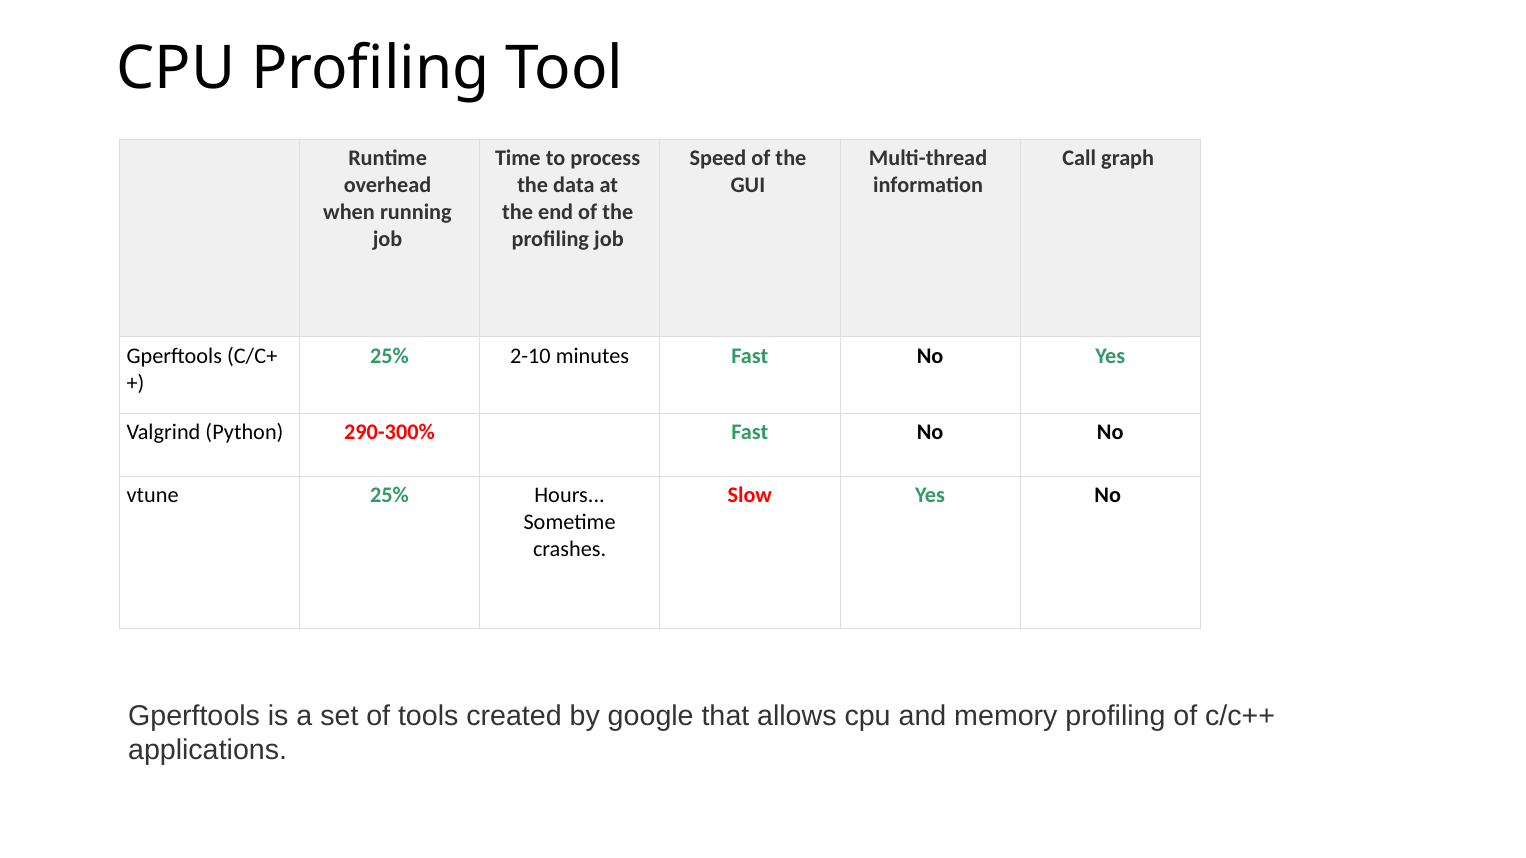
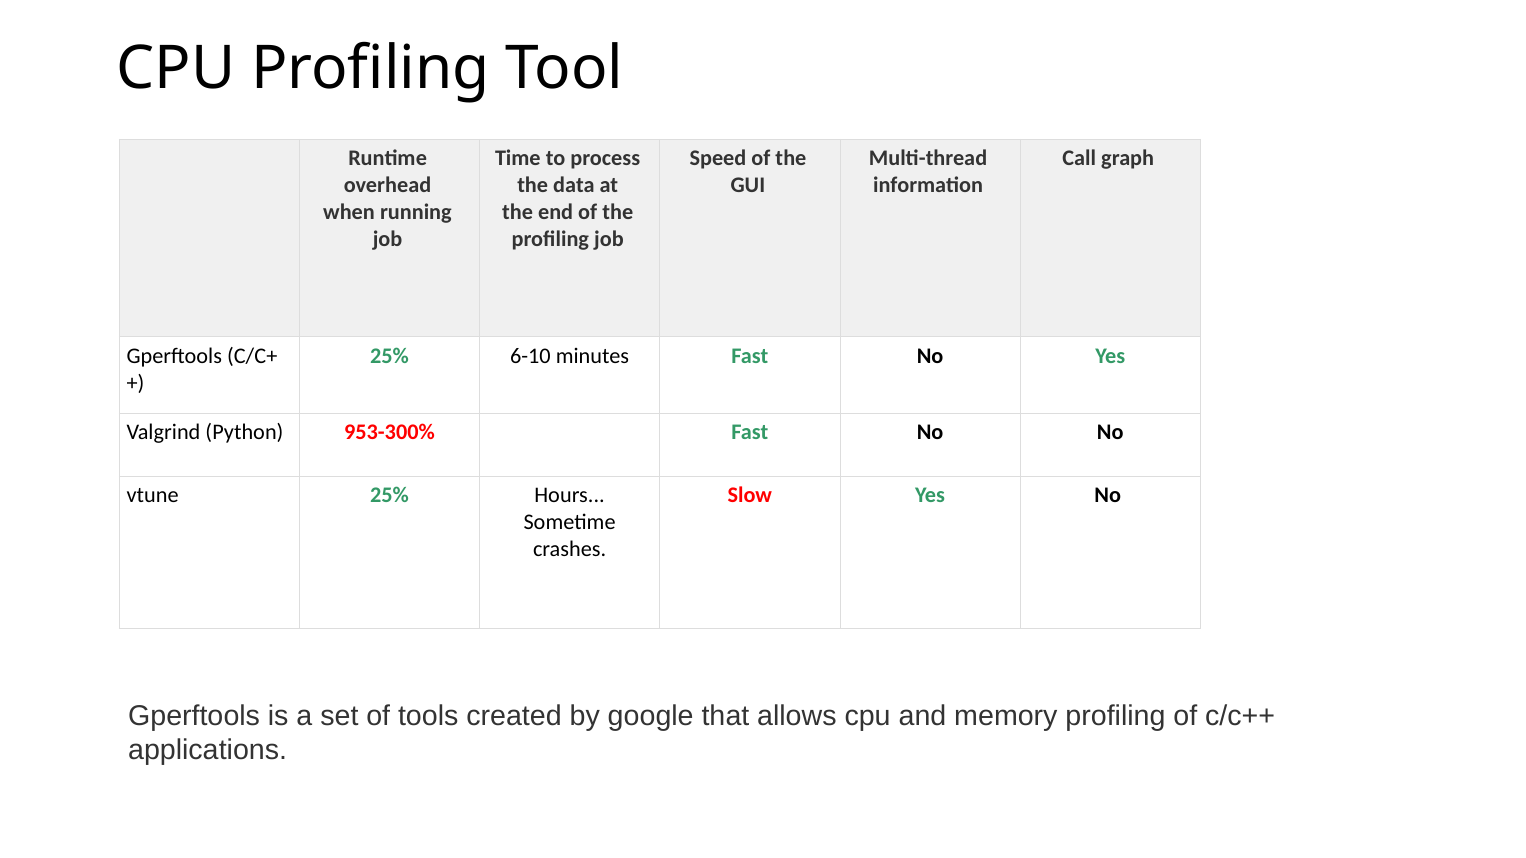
2-10: 2-10 -> 6-10
290-300%: 290-300% -> 953-300%
